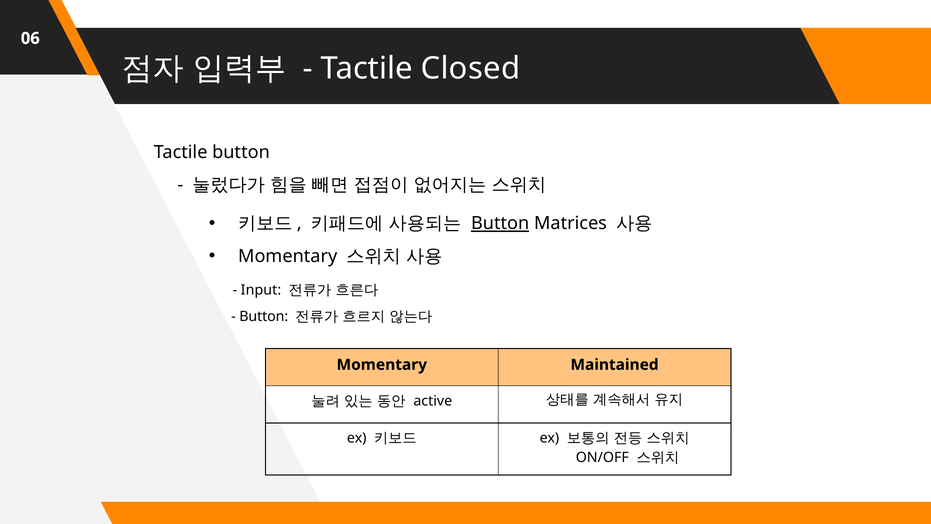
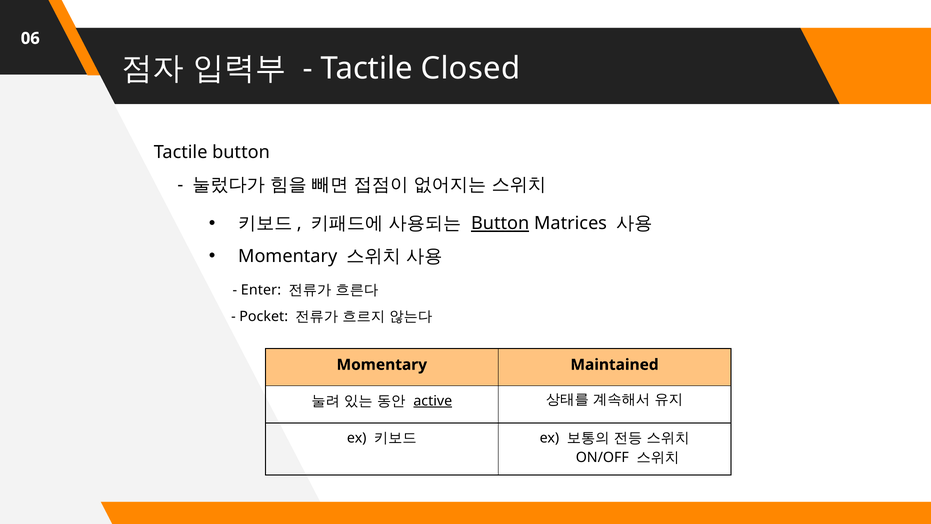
Input: Input -> Enter
Button at (264, 316): Button -> Pocket
active underline: none -> present
